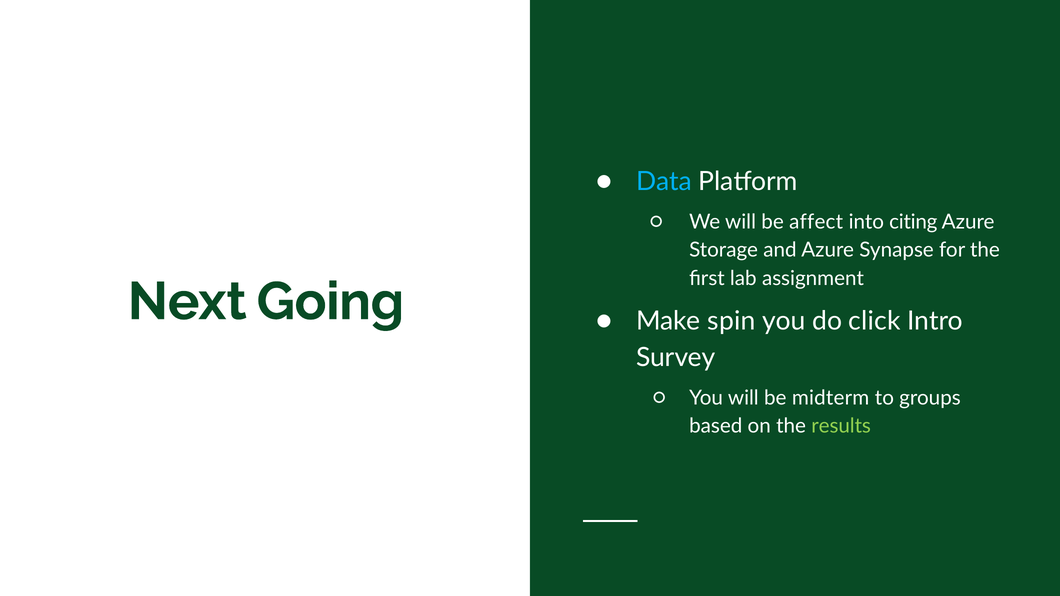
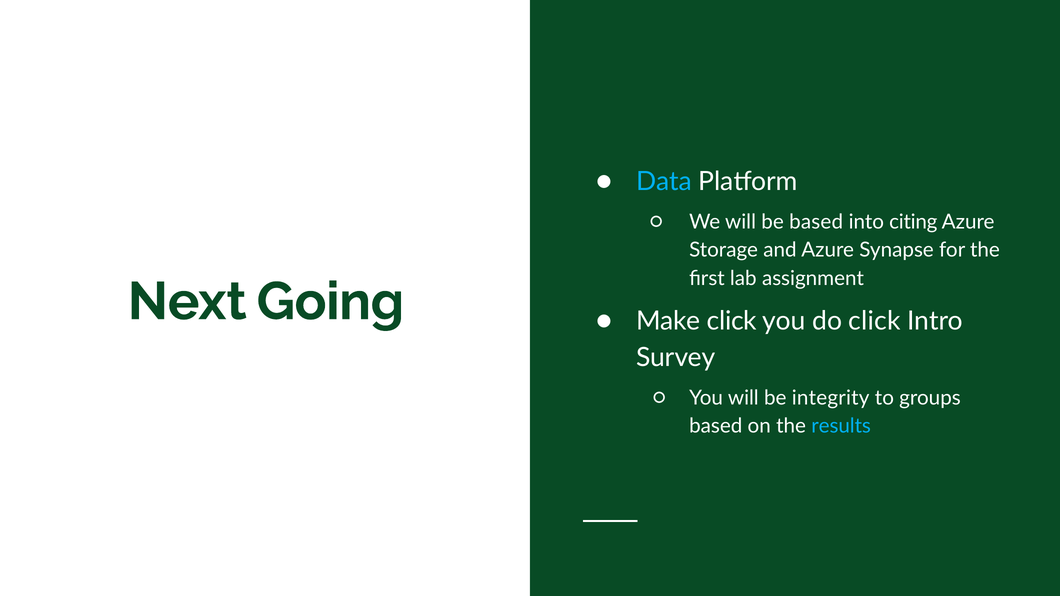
be affect: affect -> based
Make spin: spin -> click
midterm: midterm -> integrity
results colour: light green -> light blue
